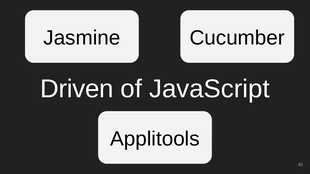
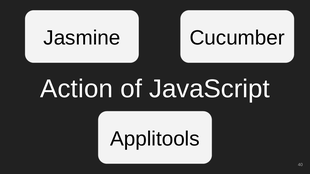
Driven: Driven -> Action
